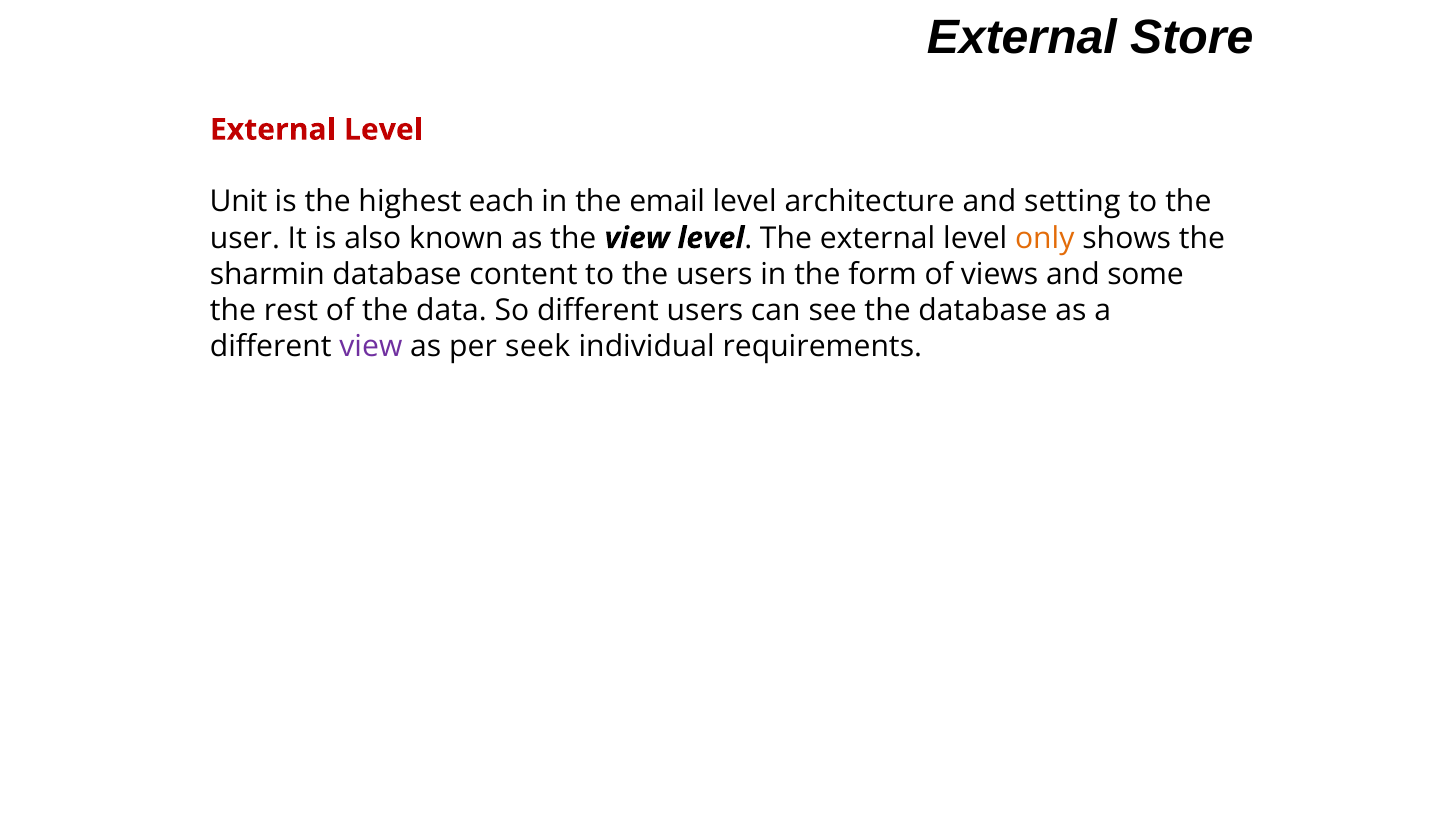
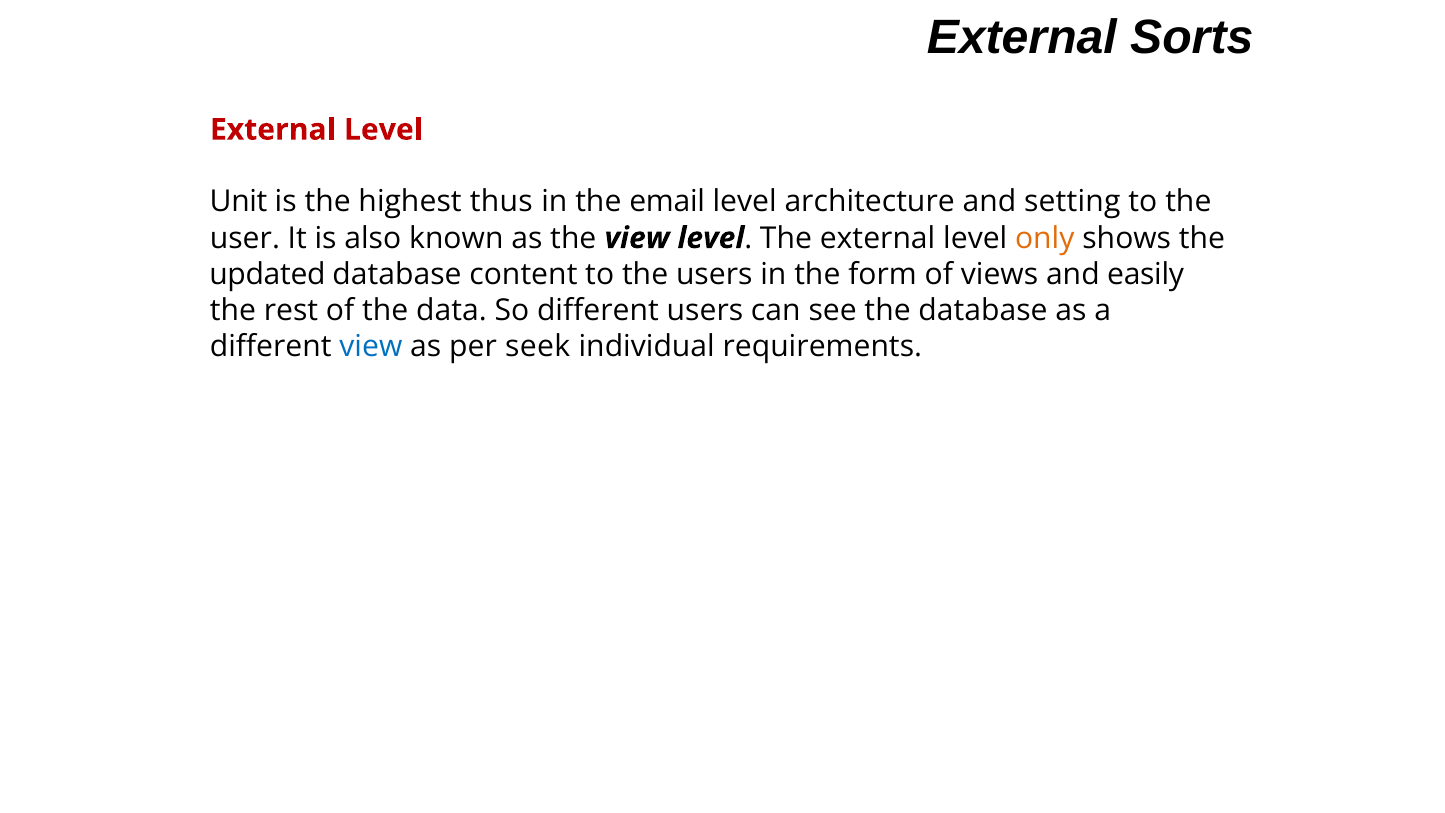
Store: Store -> Sorts
each: each -> thus
sharmin: sharmin -> updated
some: some -> easily
view at (371, 347) colour: purple -> blue
